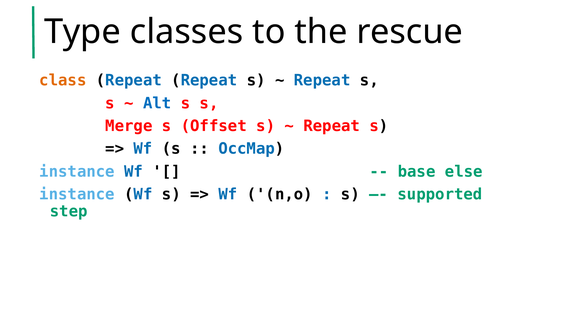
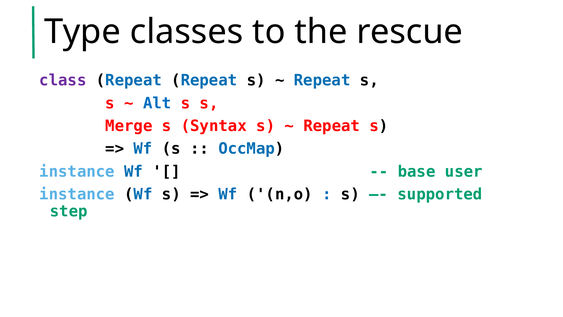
class colour: orange -> purple
Offset: Offset -> Syntax
else: else -> user
